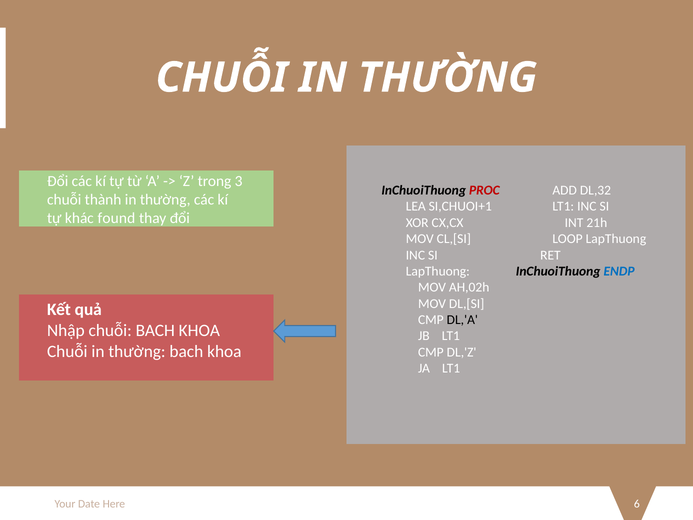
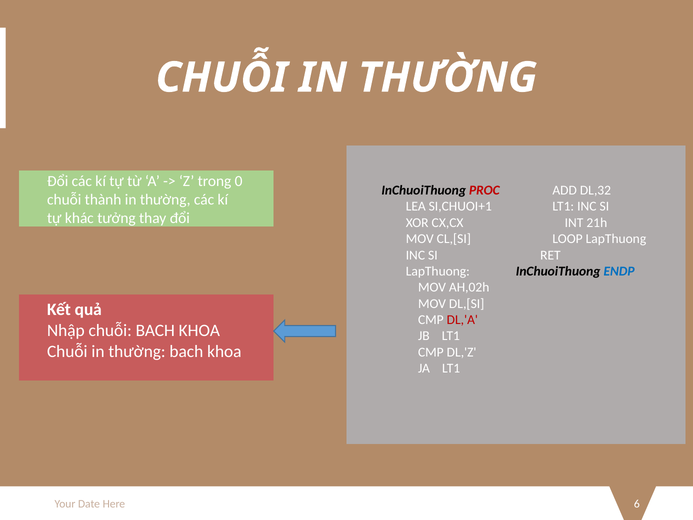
3: 3 -> 0
found: found -> tưởng
DL,'A colour: black -> red
